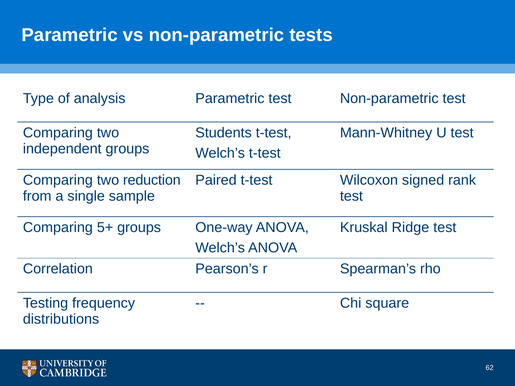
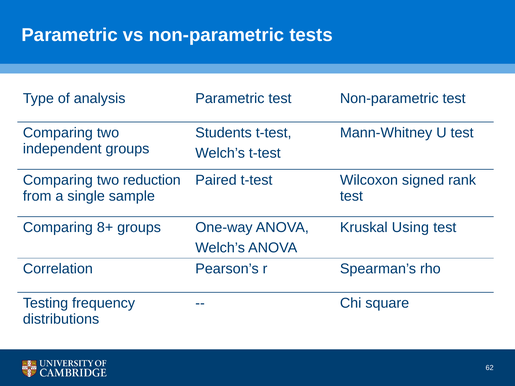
5+: 5+ -> 8+
Ridge: Ridge -> Using
